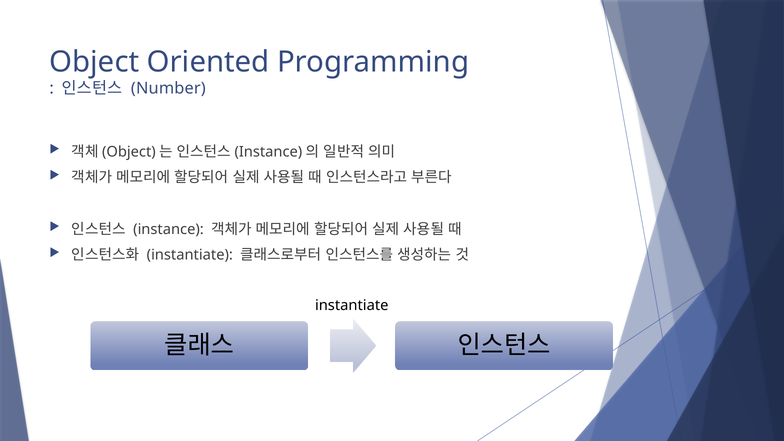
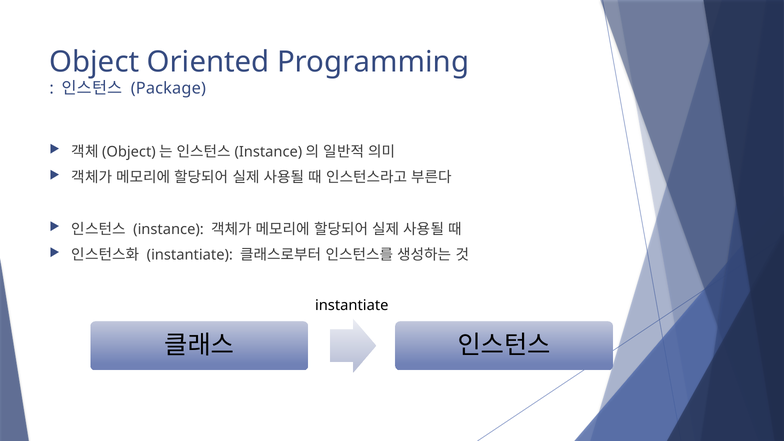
Number: Number -> Package
